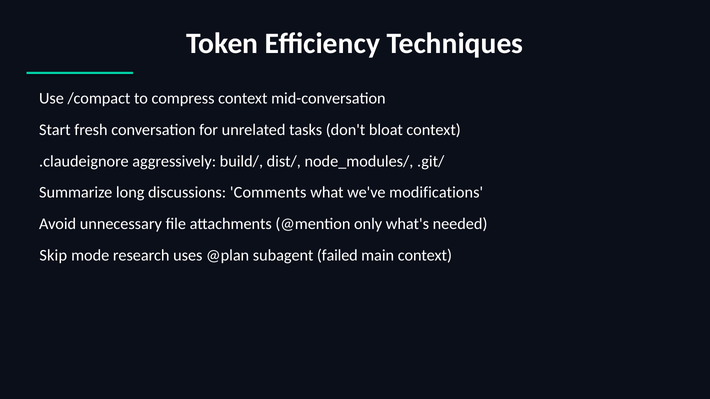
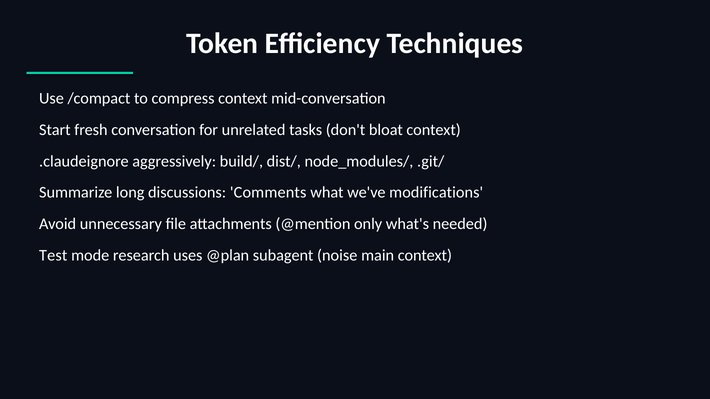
Skip: Skip -> Test
failed: failed -> noise
